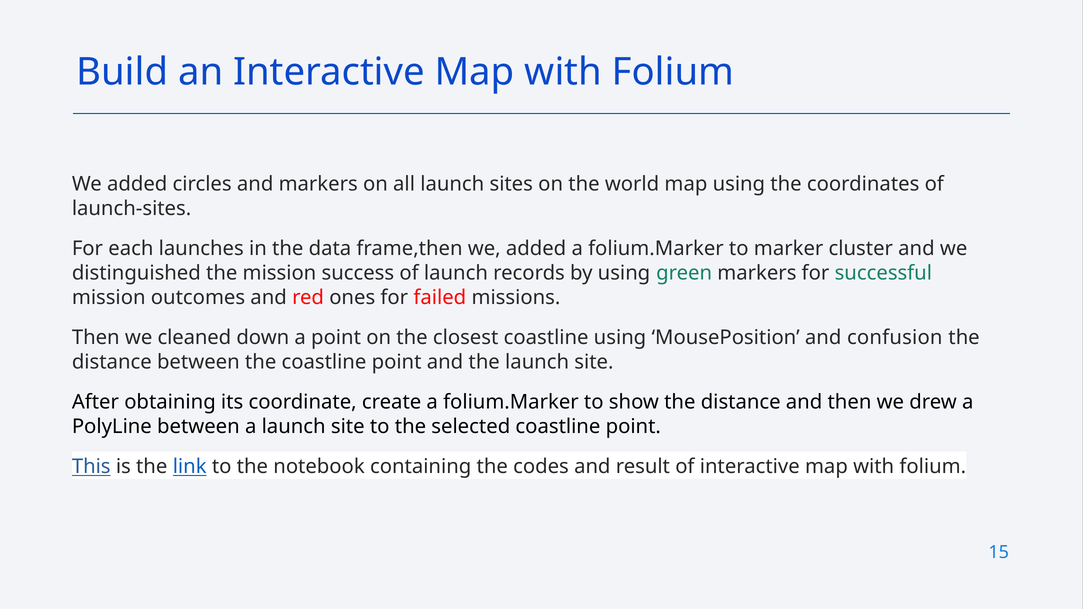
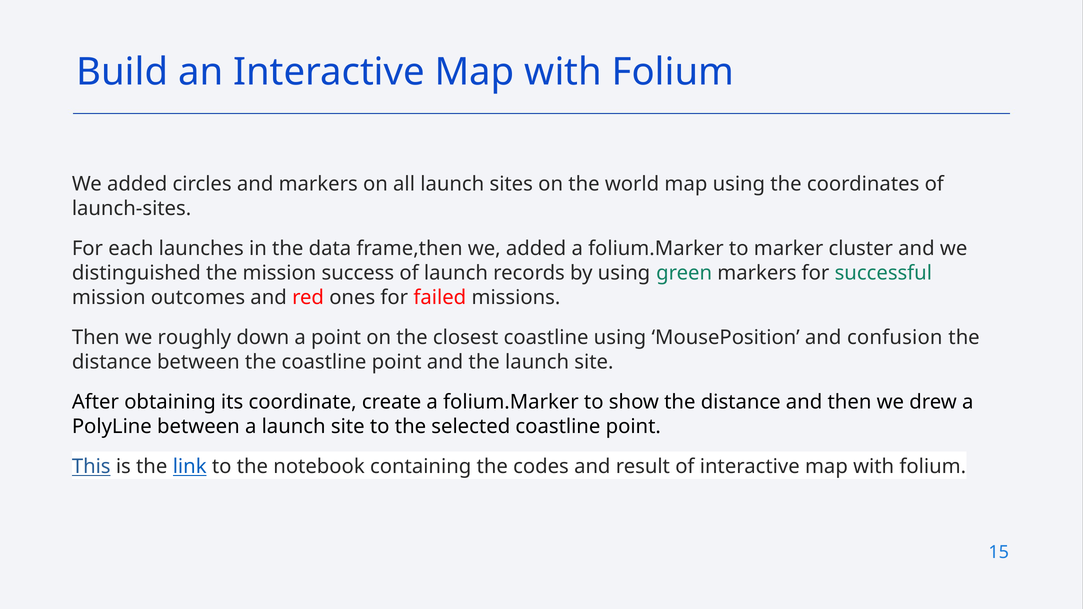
cleaned: cleaned -> roughly
